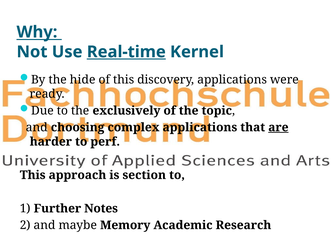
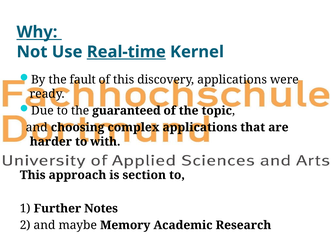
hide: hide -> fault
exclusively: exclusively -> guaranteed
are underline: present -> none
perf: perf -> with
